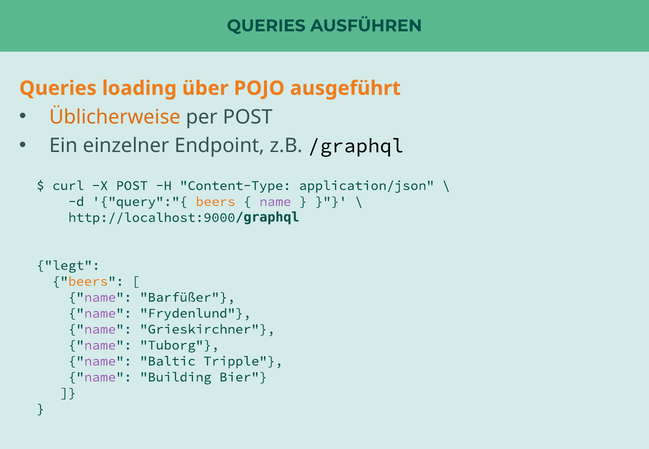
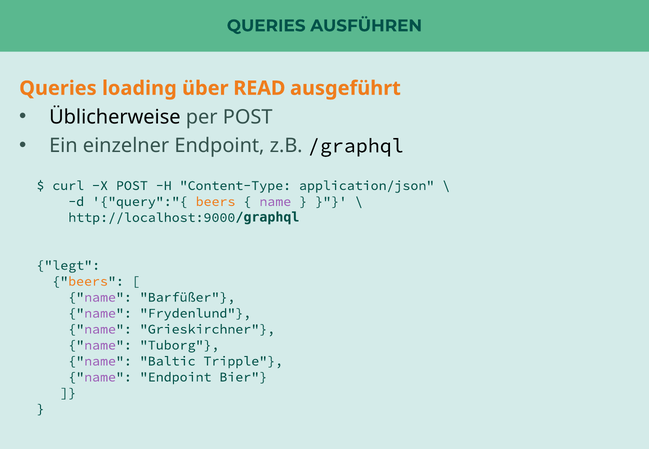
POJO: POJO -> READ
Üblicherweise colour: orange -> black
name Building: Building -> Endpoint
